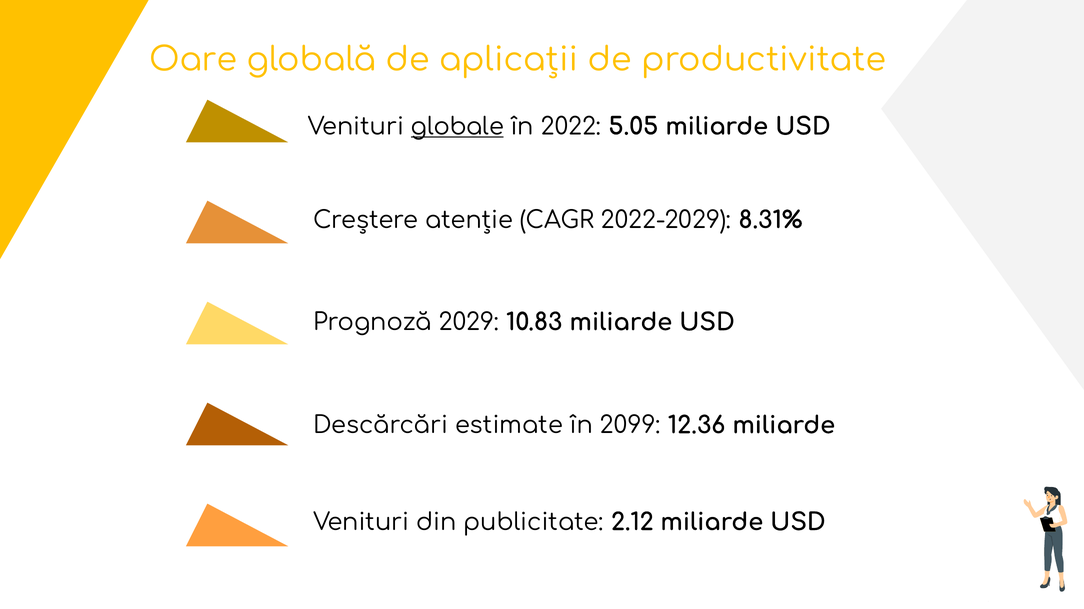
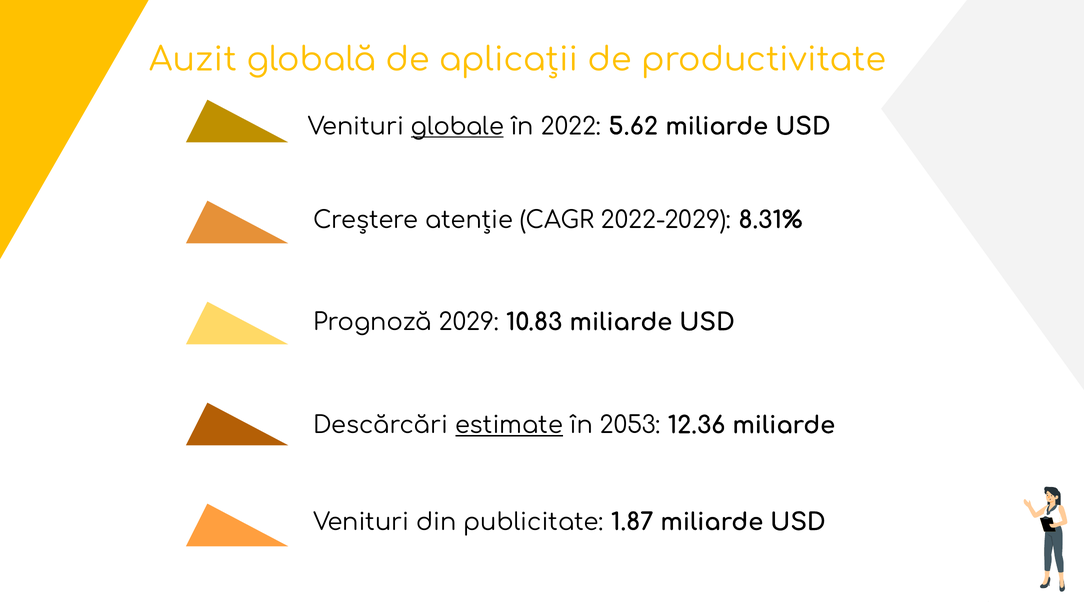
Oare: Oare -> Auzit
5.05: 5.05 -> 5.62
estimate underline: none -> present
2099: 2099 -> 2053
2.12: 2.12 -> 1.87
